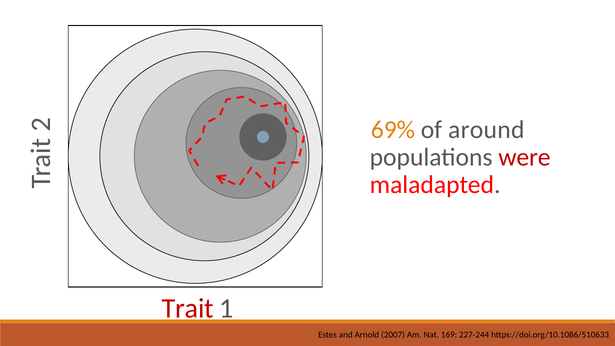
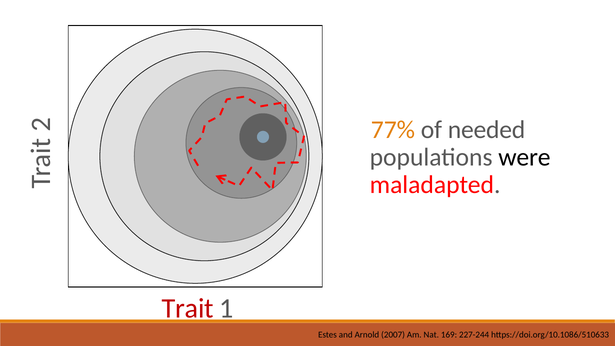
69%: 69% -> 77%
around: around -> needed
were colour: red -> black
